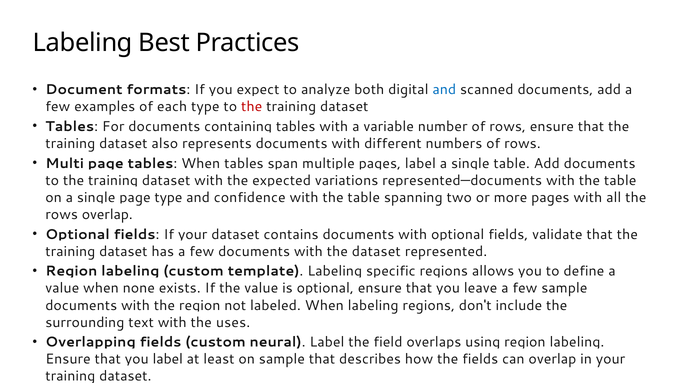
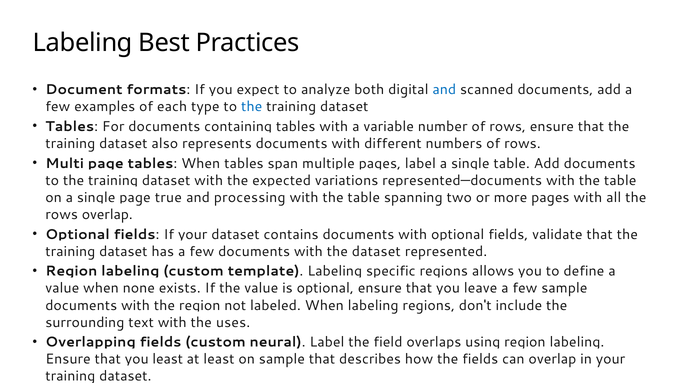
the at (252, 107) colour: red -> blue
page type: type -> true
confidence: confidence -> processing
label at (168, 359): label -> least
